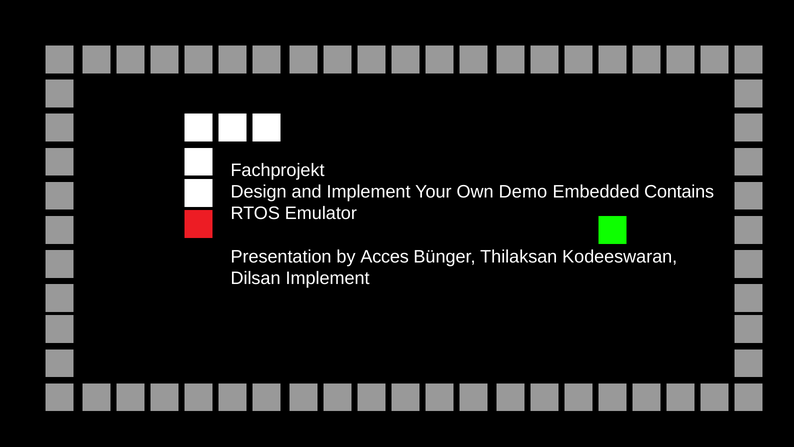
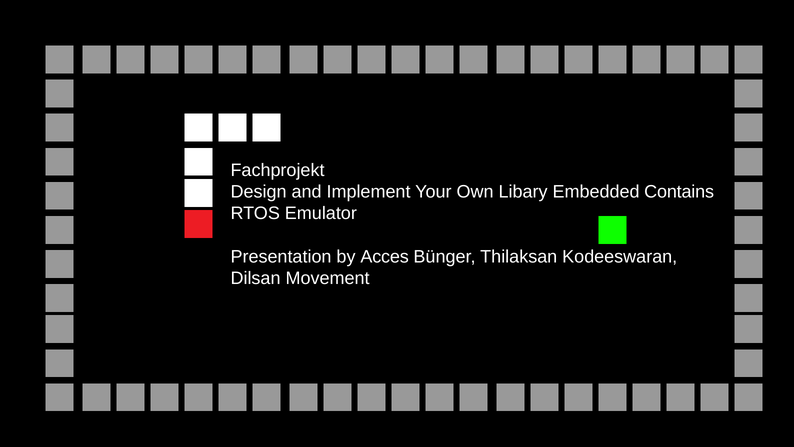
Demo: Demo -> Libary
Dilsan Implement: Implement -> Movement
